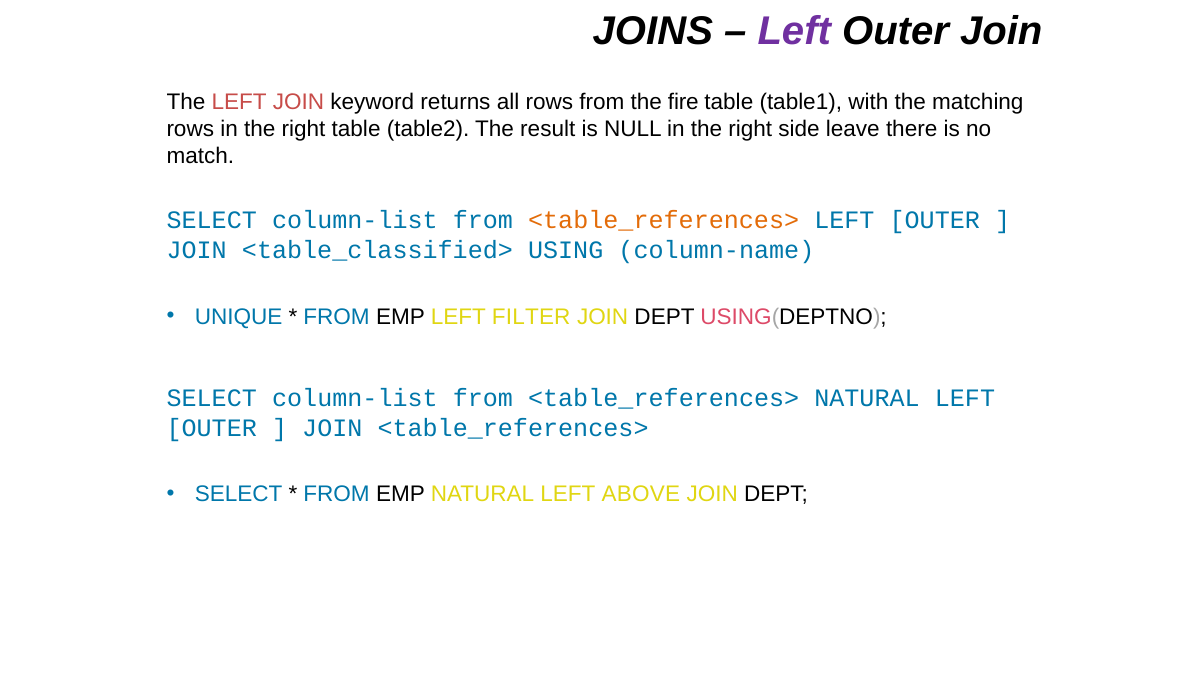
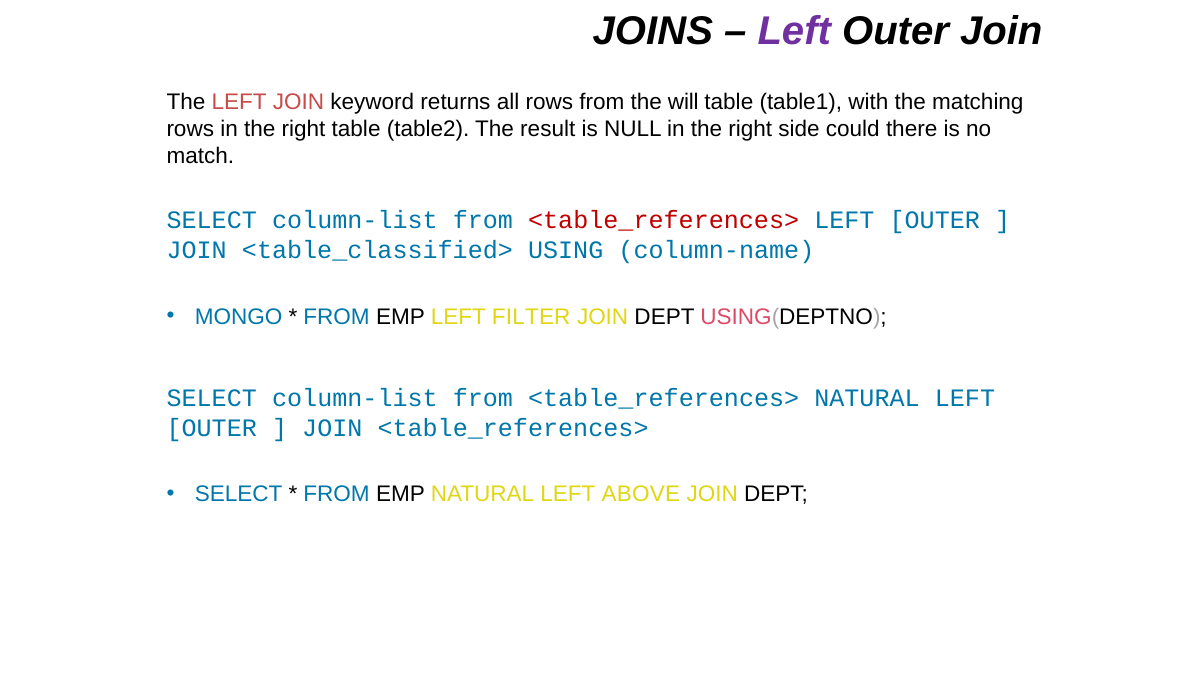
fire: fire -> will
leave: leave -> could
<table_references> at (664, 221) colour: orange -> red
UNIQUE: UNIQUE -> MONGO
